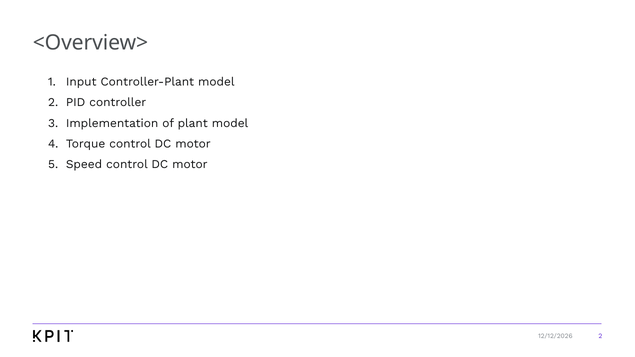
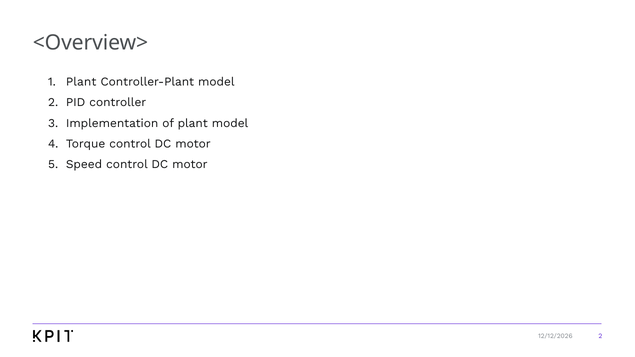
Input at (81, 82): Input -> Plant
